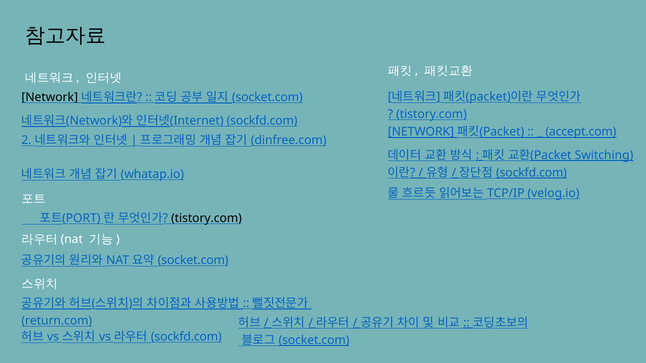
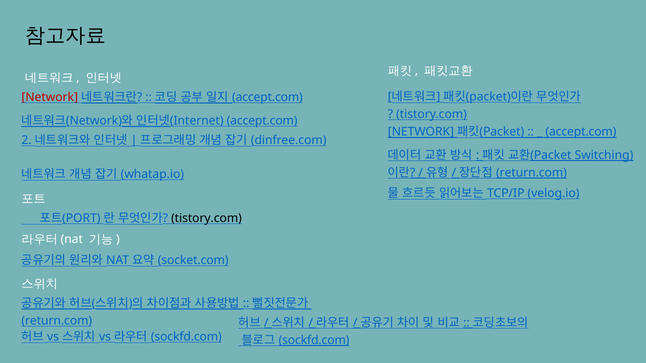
Network at (50, 97) colour: black -> red
socket.com at (267, 97): socket.com -> accept.com
sockfd.com at (262, 121): sockfd.com -> accept.com
sockfd.com at (532, 173): sockfd.com -> return.com
socket.com at (314, 340): socket.com -> sockfd.com
